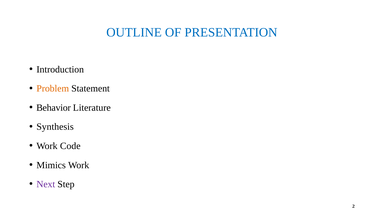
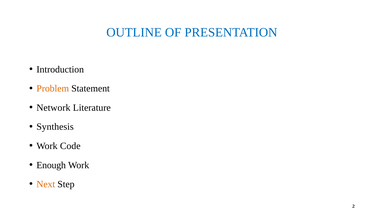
Behavior: Behavior -> Network
Mimics: Mimics -> Enough
Next colour: purple -> orange
